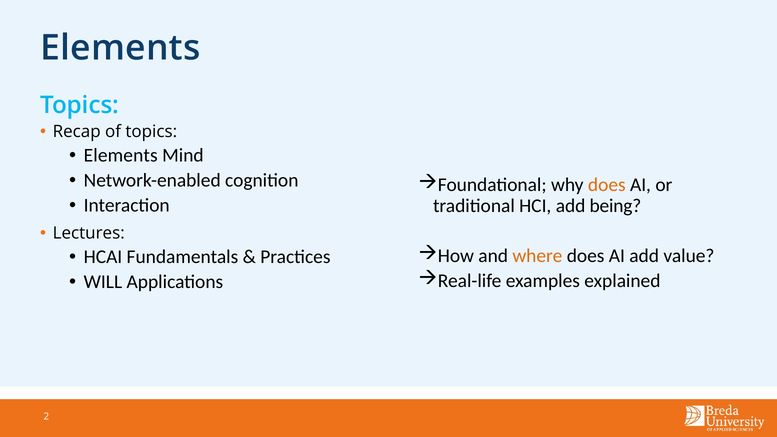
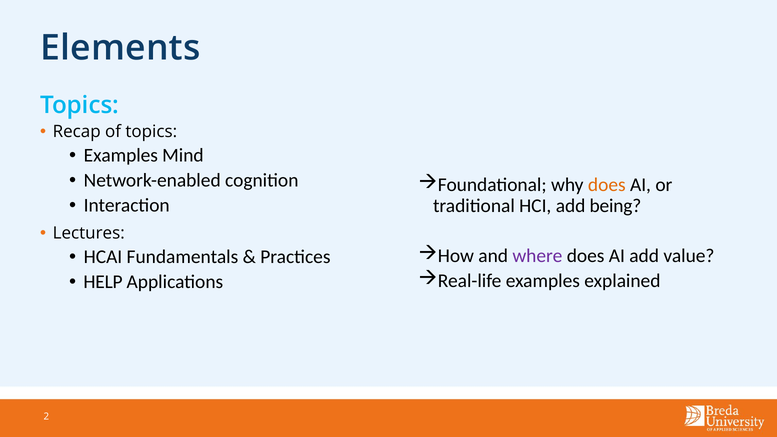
Elements at (121, 156): Elements -> Examples
where colour: orange -> purple
WILL: WILL -> HELP
